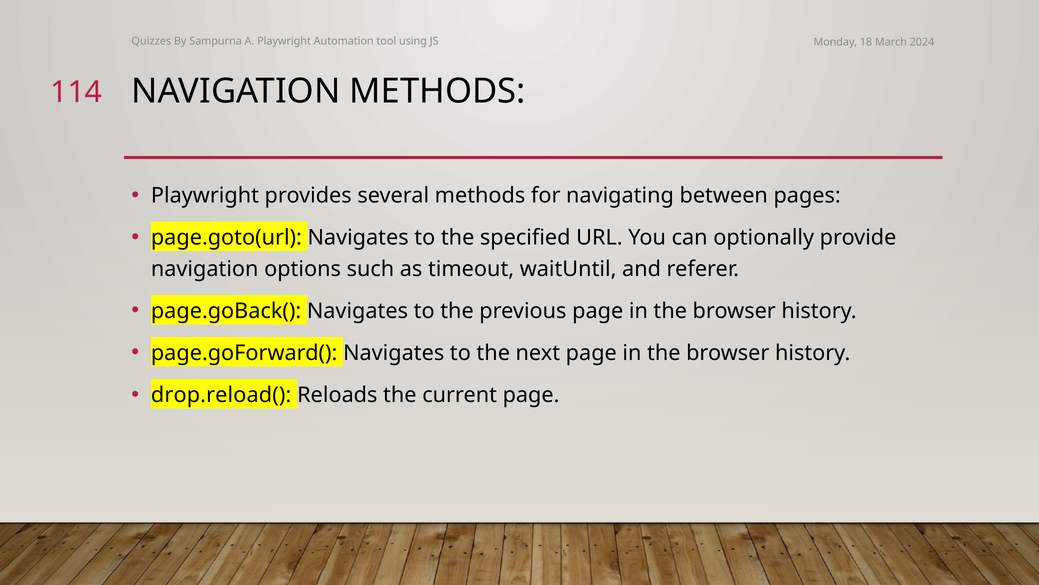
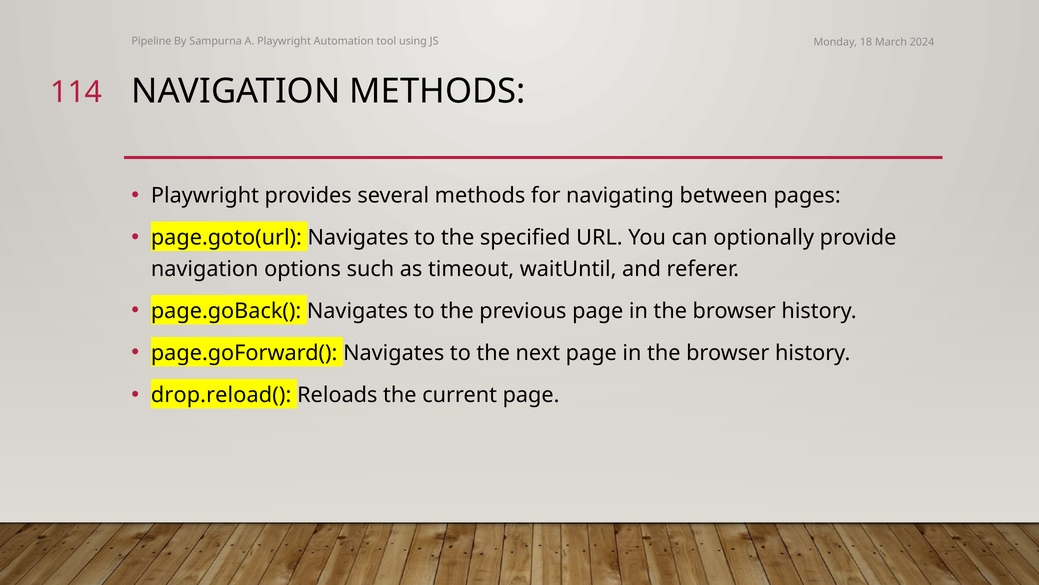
Quizzes: Quizzes -> Pipeline
